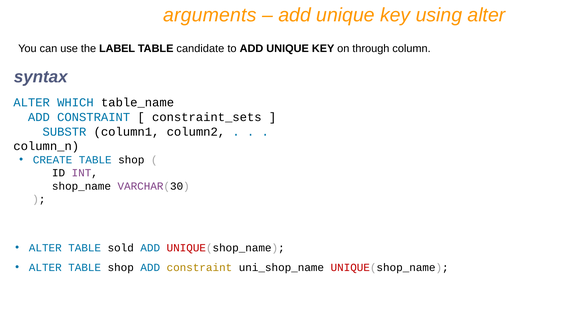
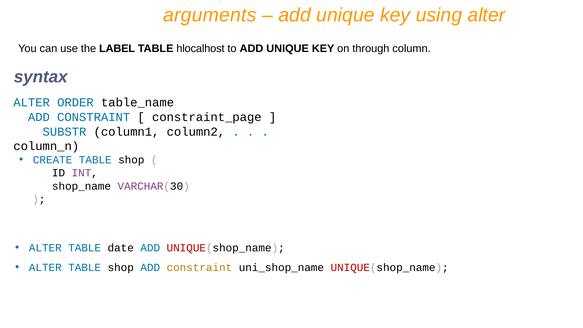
candidate: candidate -> hlocalhost
WHICH: WHICH -> ORDER
constraint_sets: constraint_sets -> constraint_page
sold: sold -> date
